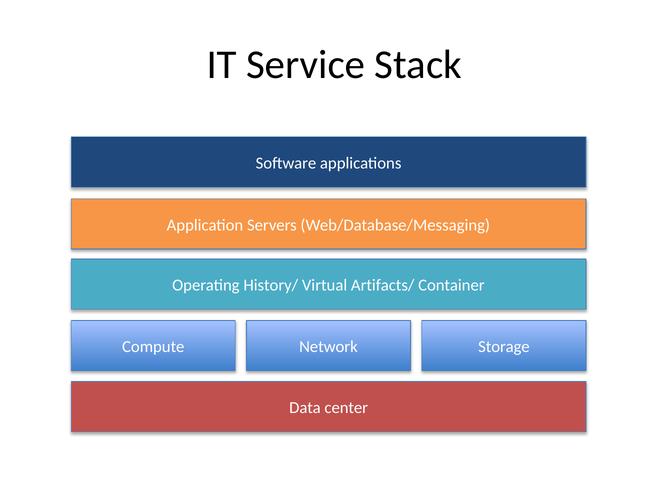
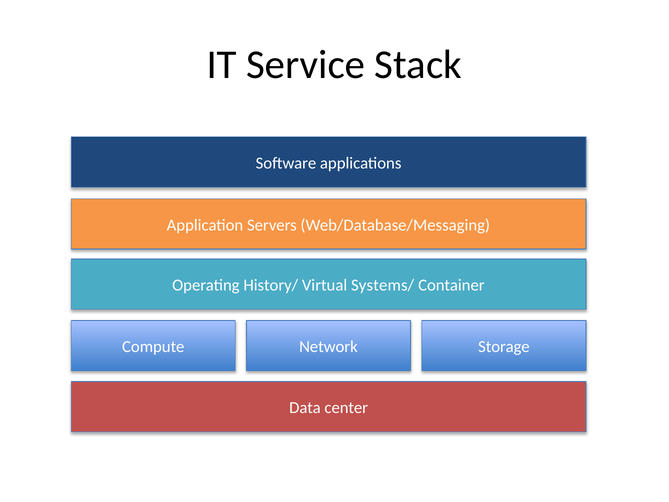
Artifacts/: Artifacts/ -> Systems/
